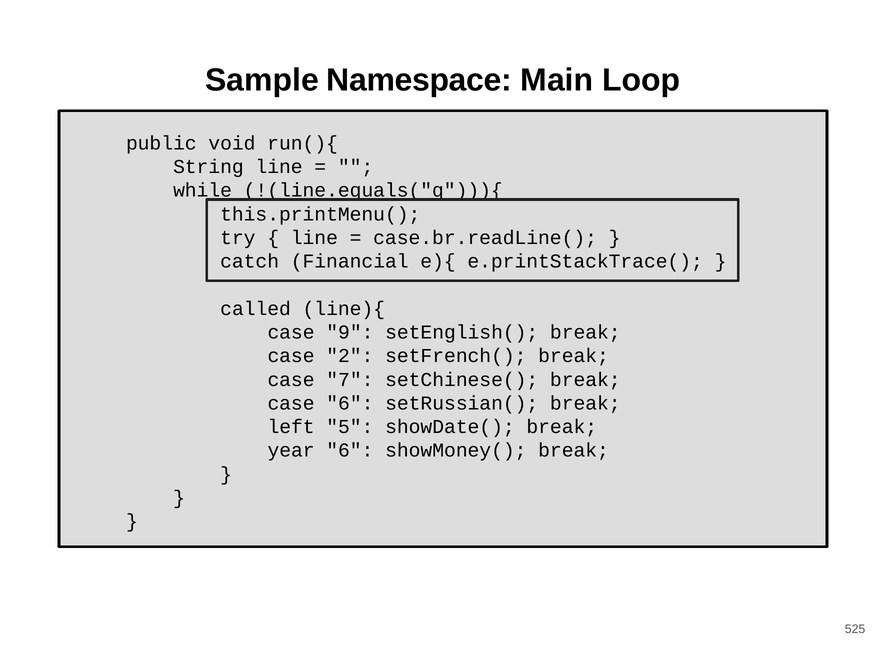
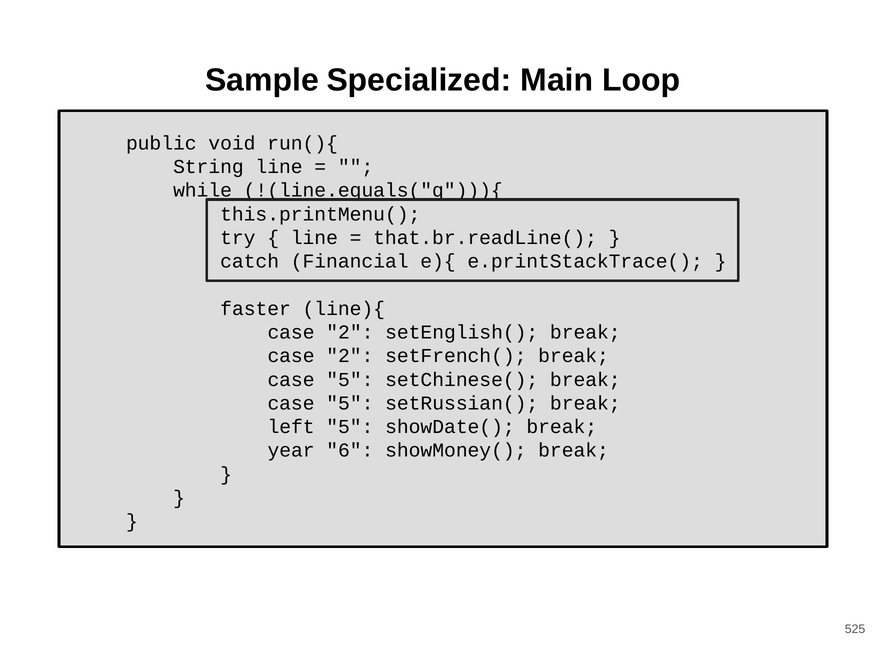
Namespace: Namespace -> Specialized
case.br.readLine(: case.br.readLine( -> that.br.readLine(
called: called -> faster
9 at (350, 332): 9 -> 2
7 at (350, 379): 7 -> 5
6 at (350, 403): 6 -> 5
